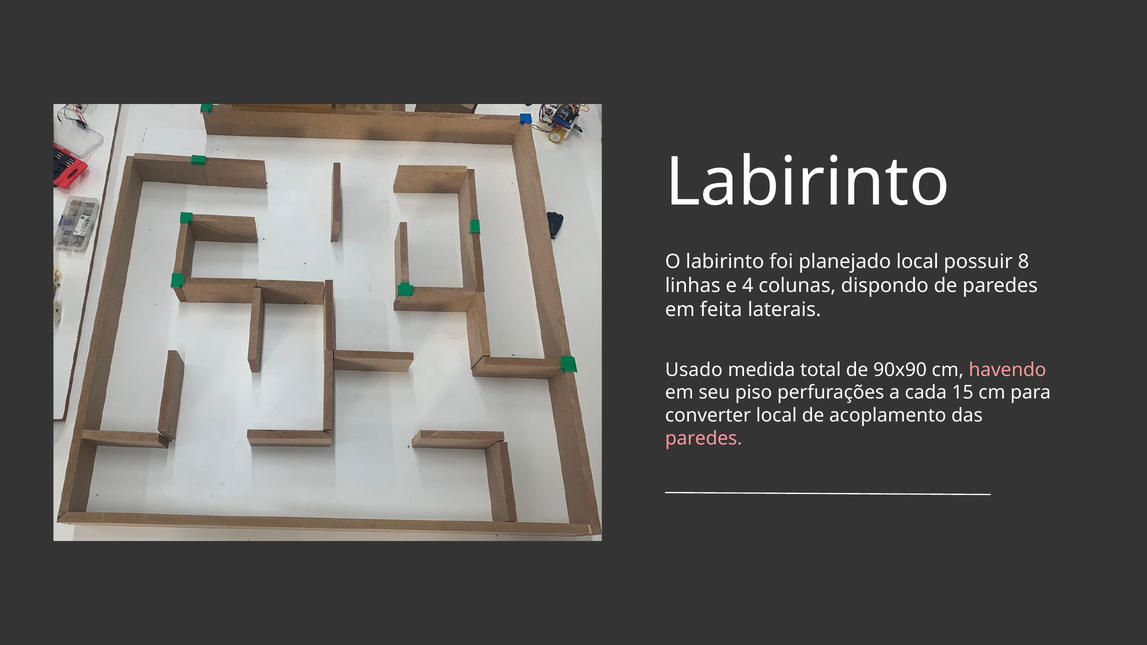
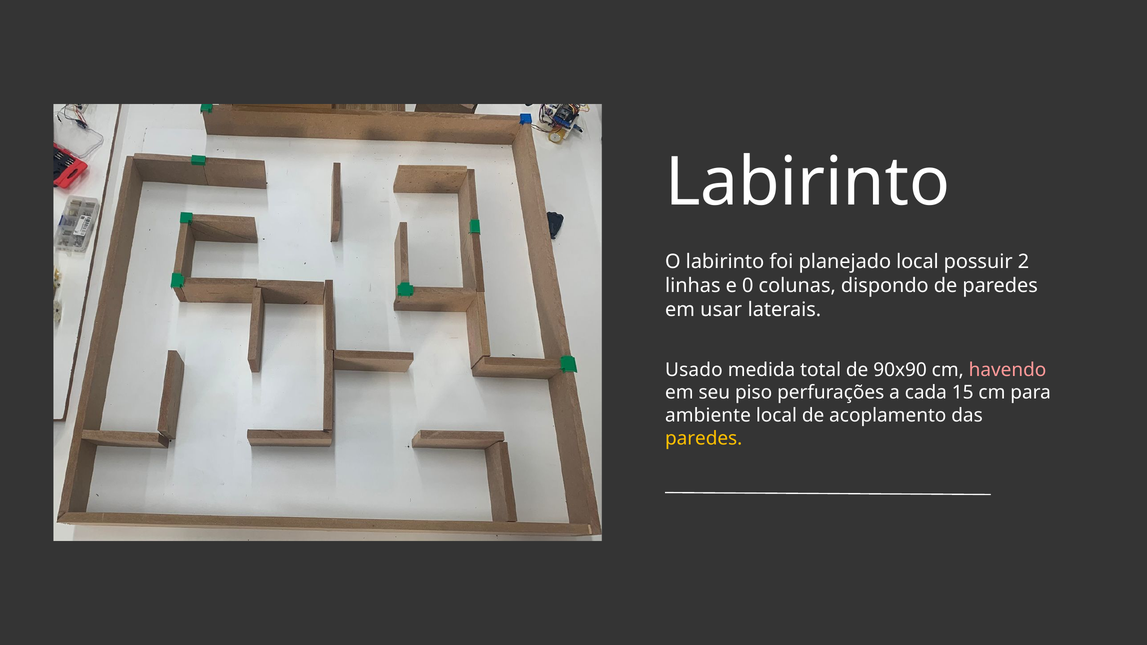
8: 8 -> 2
4: 4 -> 0
feita: feita -> usar
converter: converter -> ambiente
paredes at (704, 438) colour: pink -> yellow
